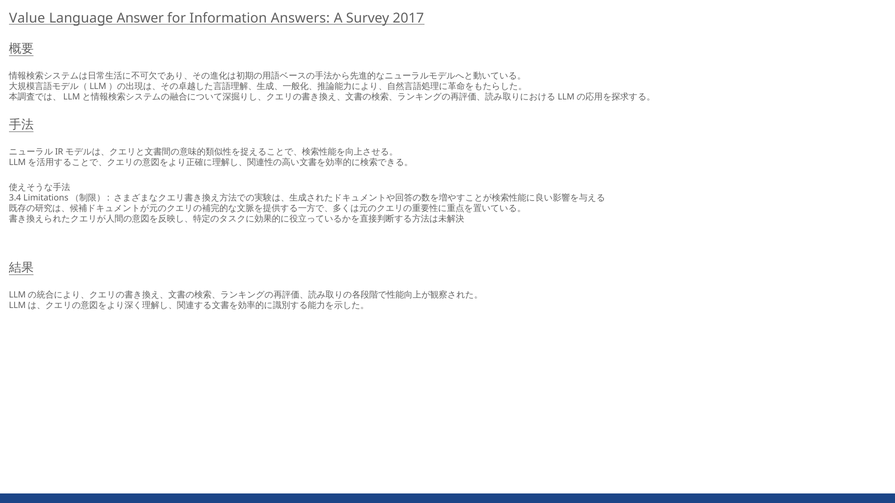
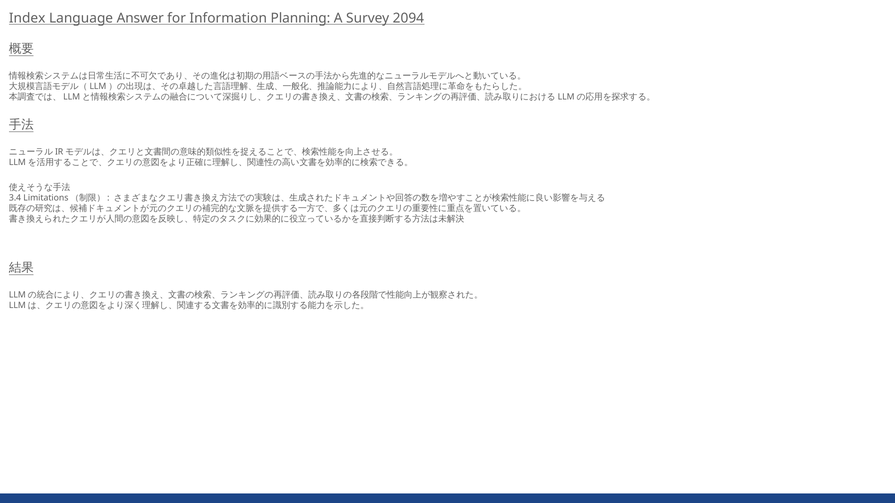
Value: Value -> Index
Answers: Answers -> Planning
2017: 2017 -> 2094
